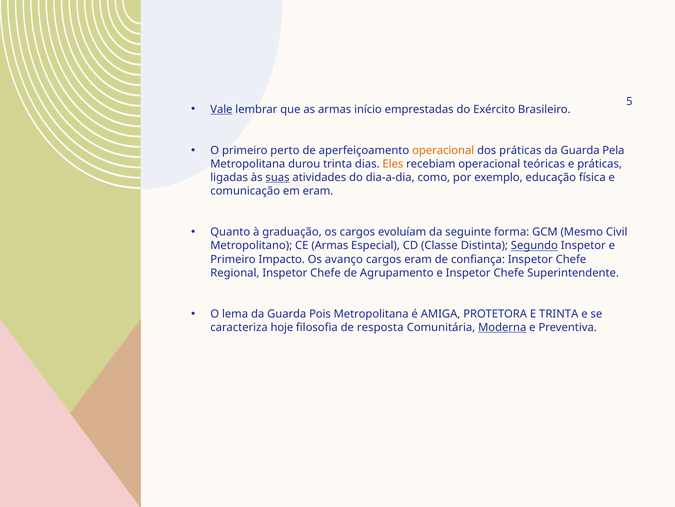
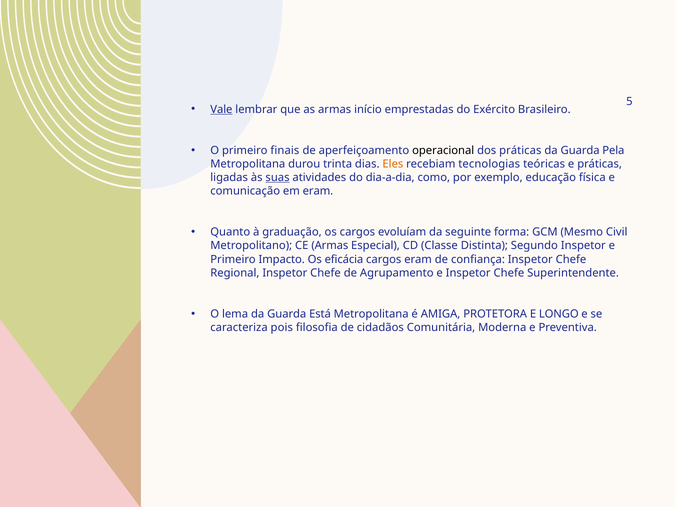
perto: perto -> finais
operacional at (443, 150) colour: orange -> black
recebiam operacional: operacional -> tecnologias
Segundo underline: present -> none
avanço: avanço -> eficácia
Pois: Pois -> Está
E TRINTA: TRINTA -> LONGO
hoje: hoje -> pois
resposta: resposta -> cidadãos
Moderna underline: present -> none
